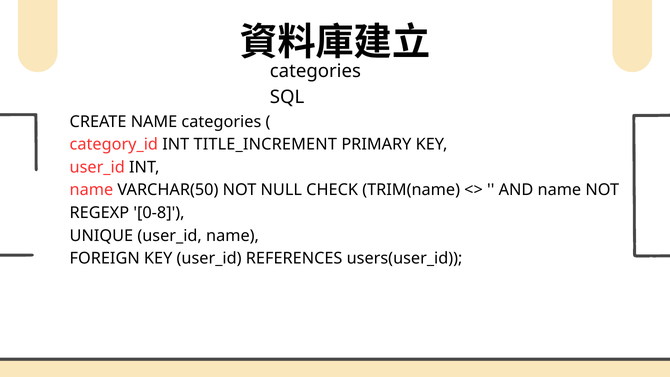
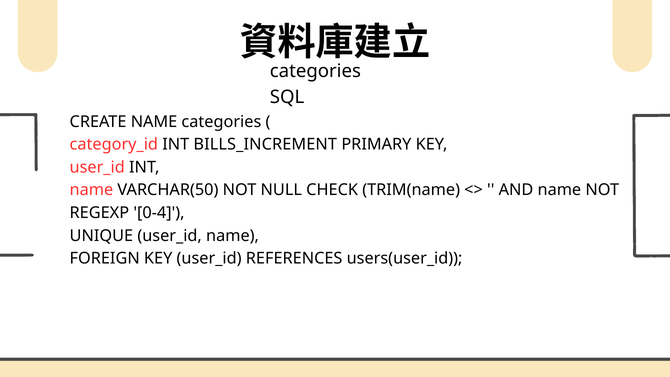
TITLE_INCREMENT: TITLE_INCREMENT -> BILLS_INCREMENT
0-8: 0-8 -> 0-4
